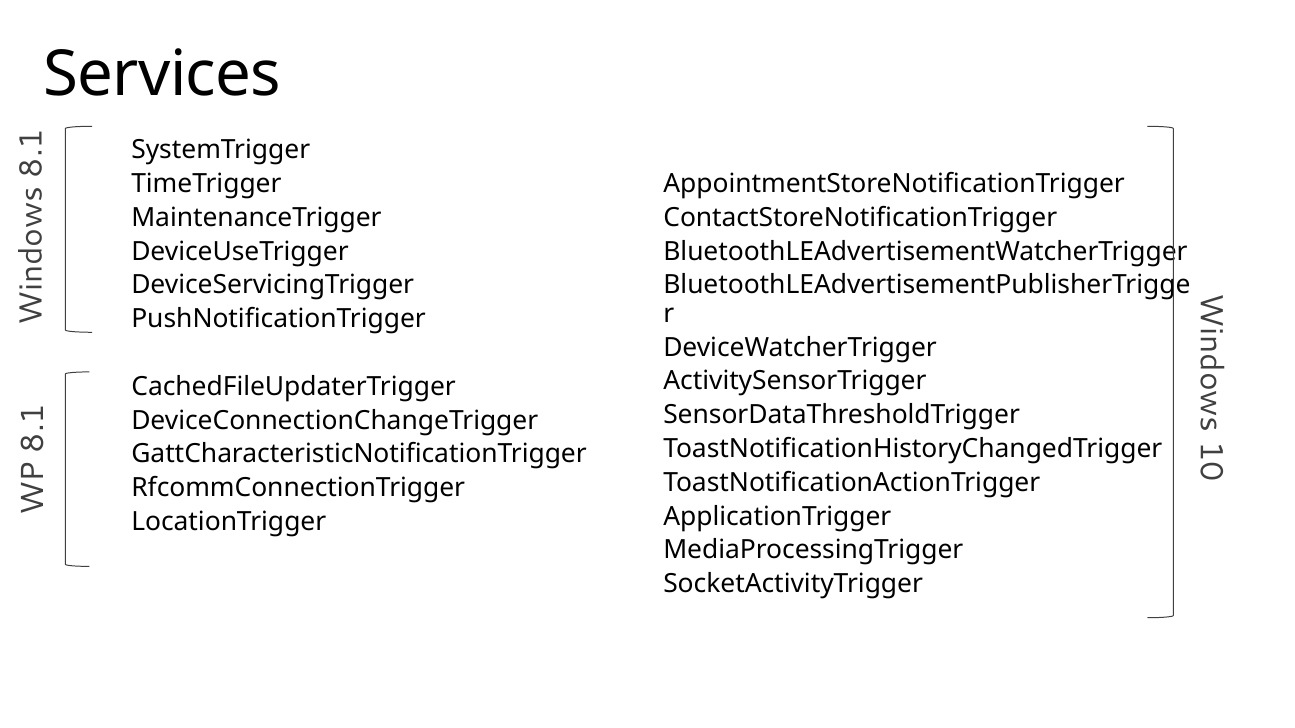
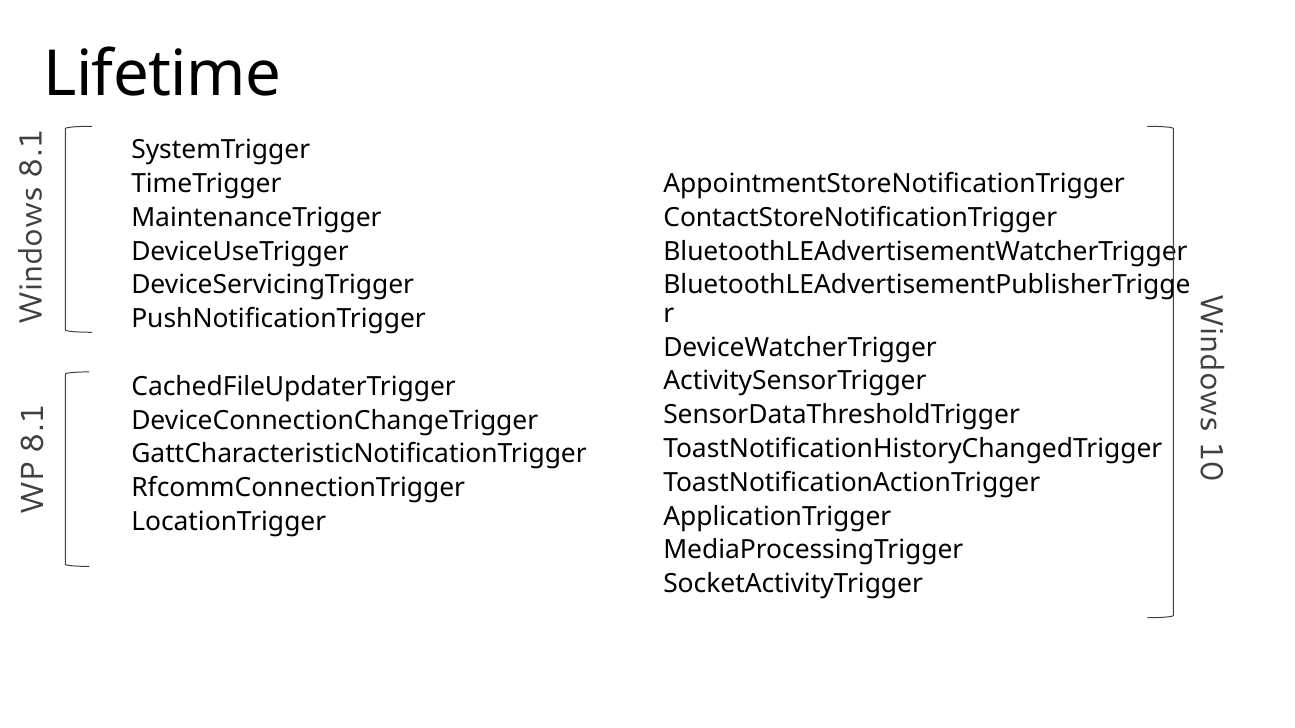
Services: Services -> Lifetime
